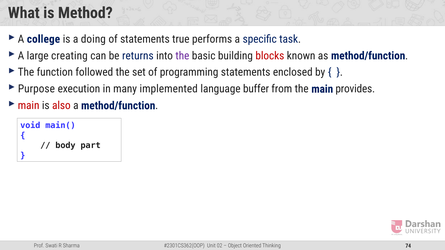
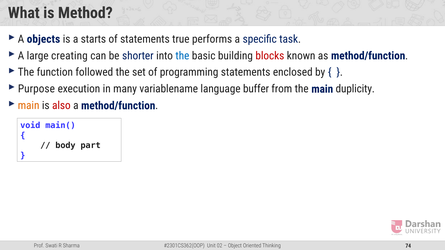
college: college -> objects
doing: doing -> starts
returns: returns -> shorter
the at (182, 56) colour: purple -> blue
implemented: implemented -> variablename
provides: provides -> duplicity
main at (29, 106) colour: red -> orange
